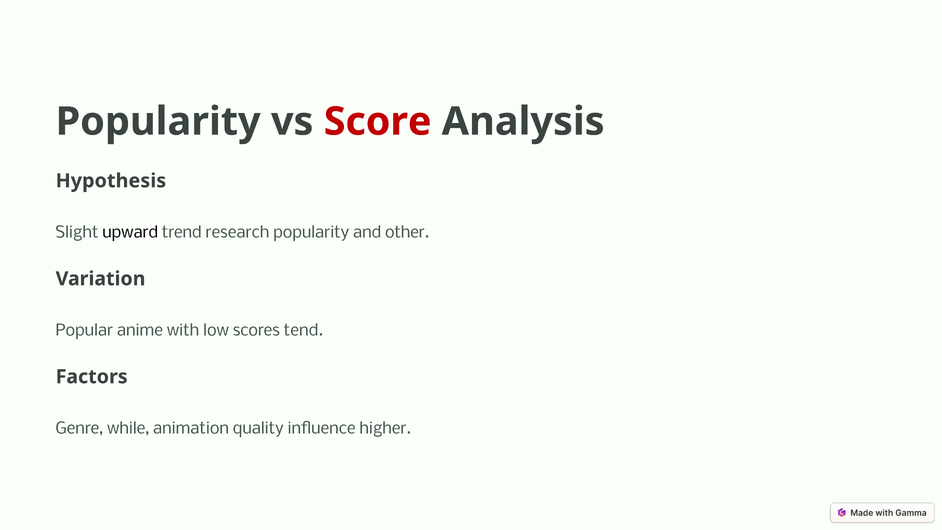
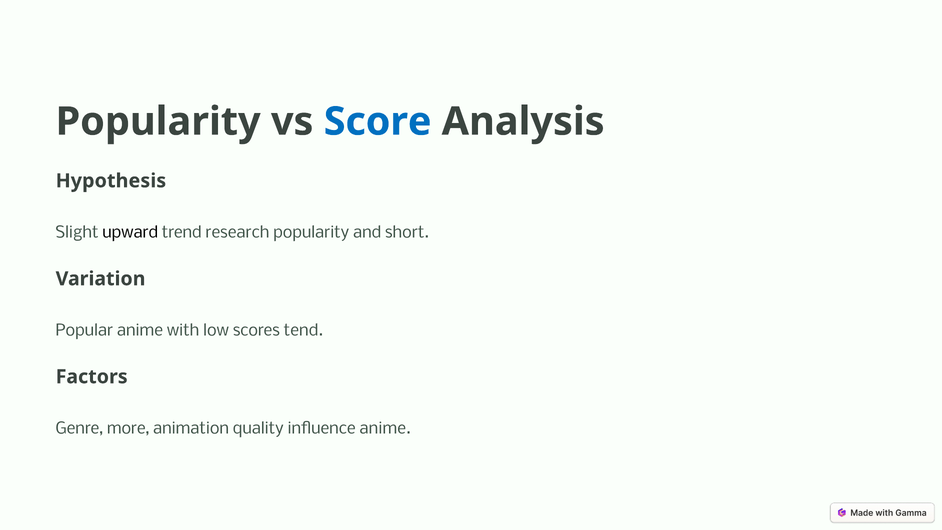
Score colour: red -> blue
other: other -> short
while: while -> more
influence higher: higher -> anime
